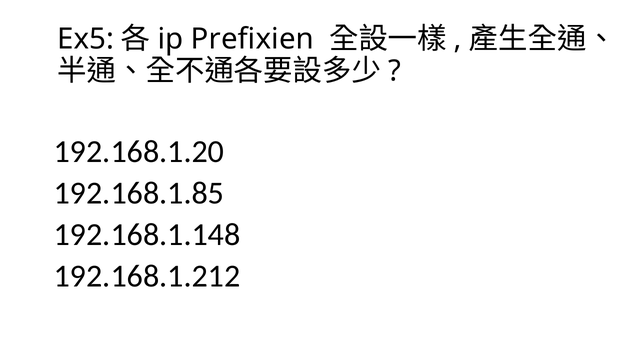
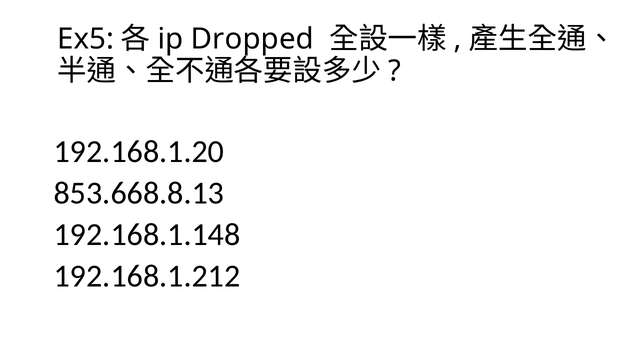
Prefixien: Prefixien -> Dropped
192.168.1.85: 192.168.1.85 -> 853.668.8.13
